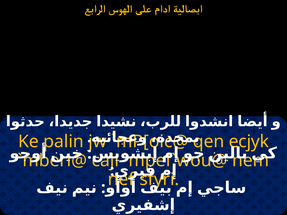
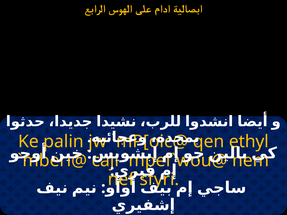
ecjyk: ecjyk -> ethyl
